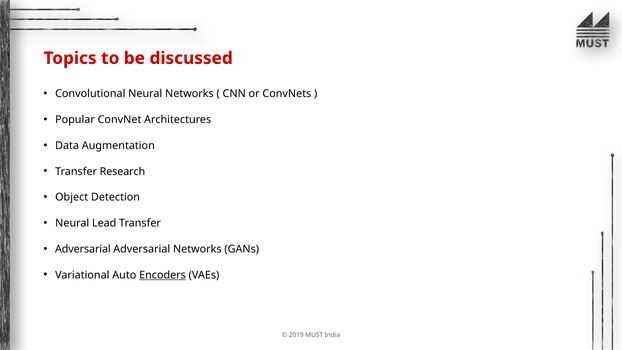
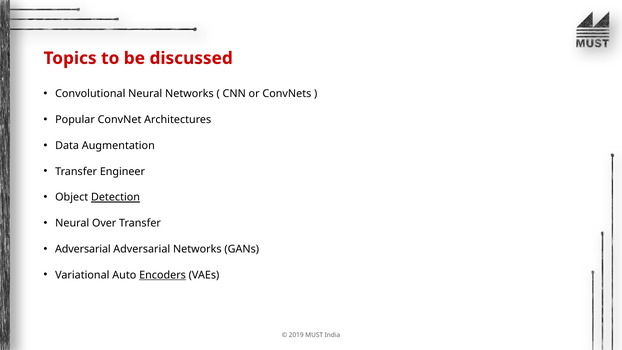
Research: Research -> Engineer
Detection underline: none -> present
Lead: Lead -> Over
